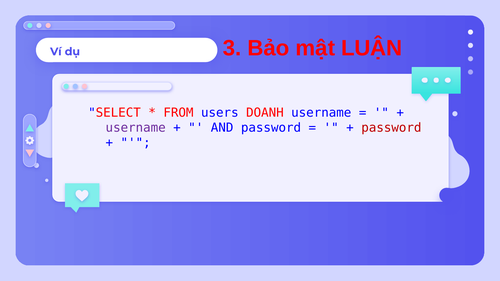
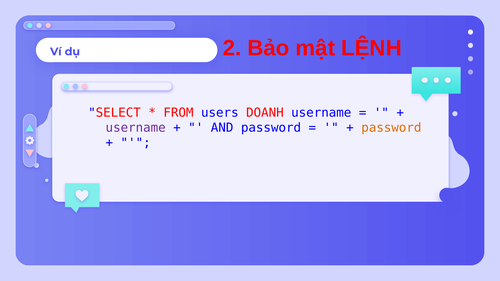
3: 3 -> 2
LUẬN: LUẬN -> LỆNH
password at (391, 128) colour: red -> orange
